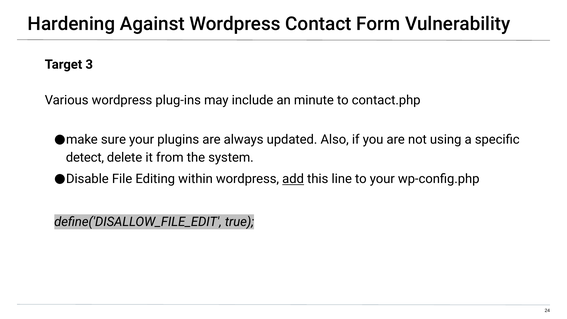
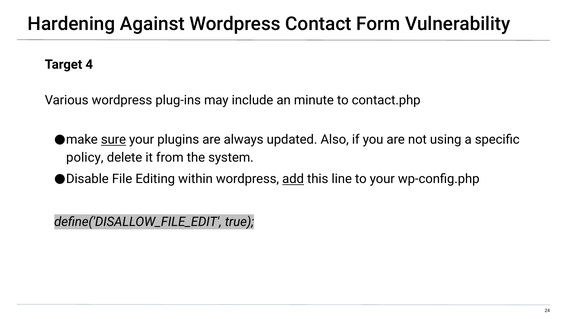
3: 3 -> 4
sure underline: none -> present
detect: detect -> policy
